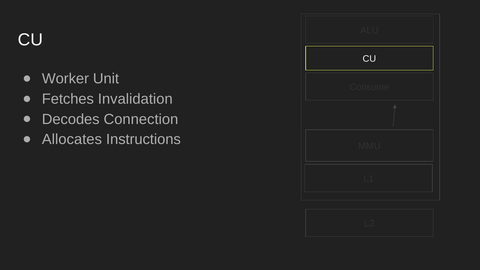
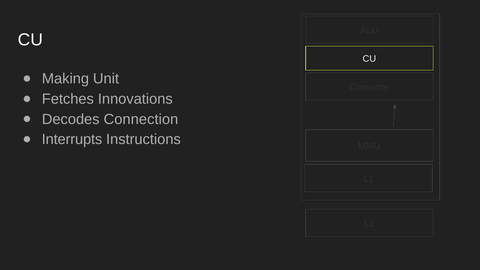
Worker: Worker -> Making
Invalidation: Invalidation -> Innovations
Allocates: Allocates -> Interrupts
